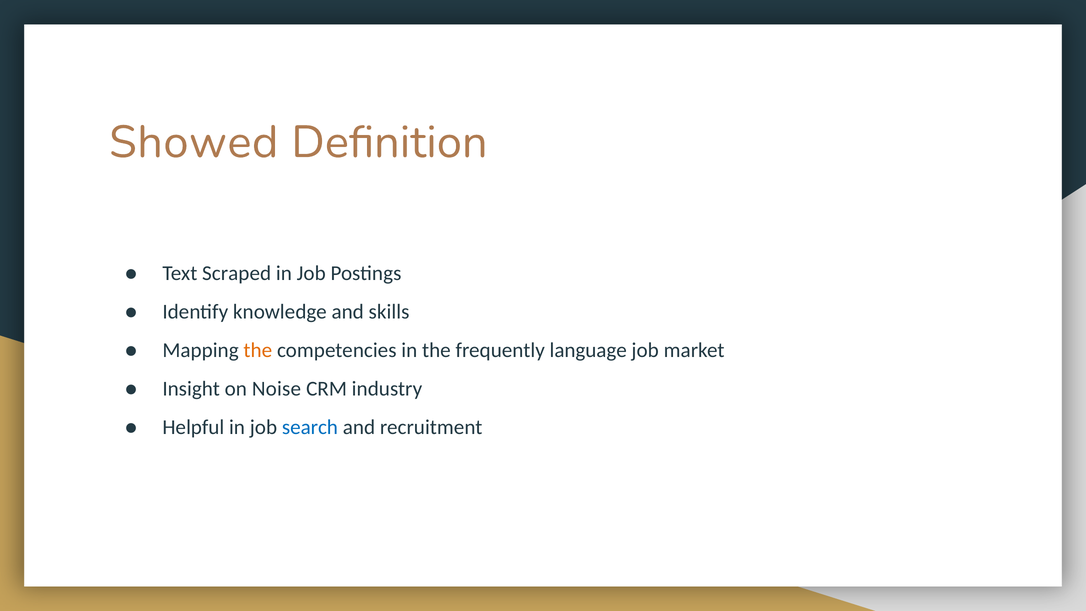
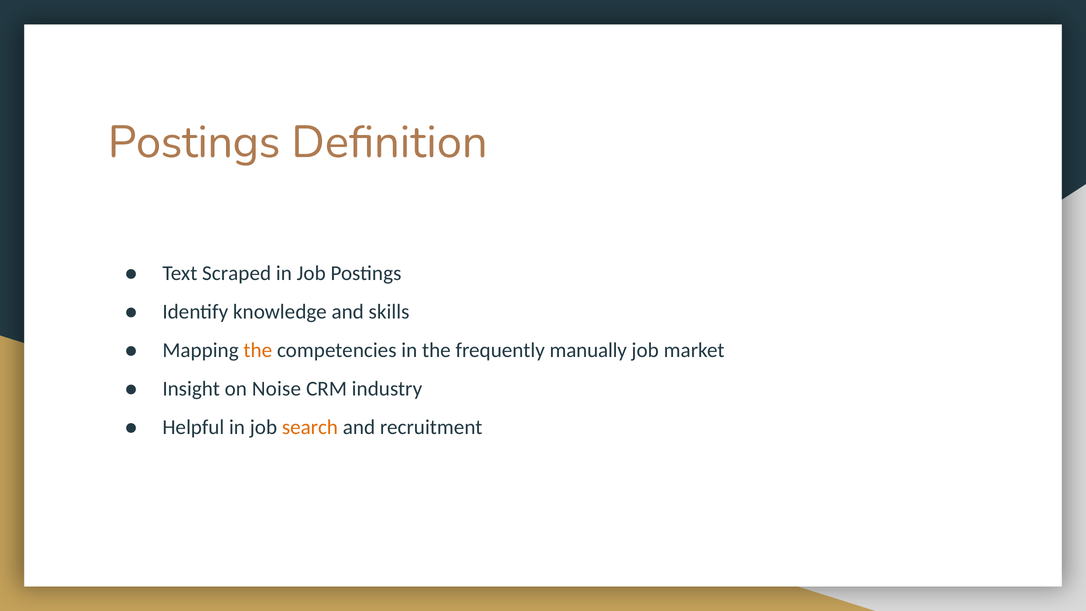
Showed at (194, 142): Showed -> Postings
language: language -> manually
search colour: blue -> orange
